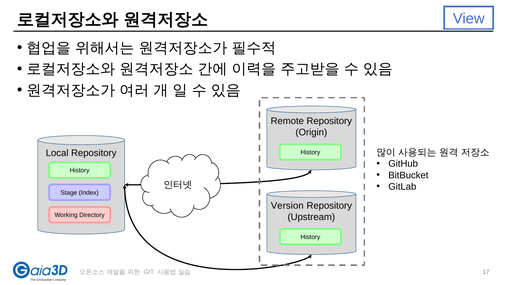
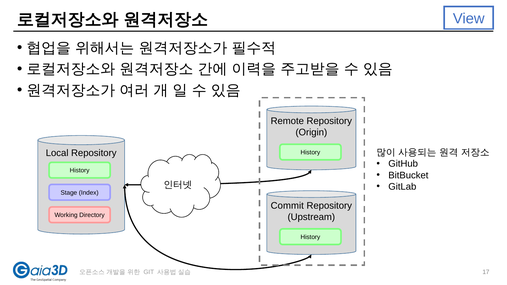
Version: Version -> Commit
